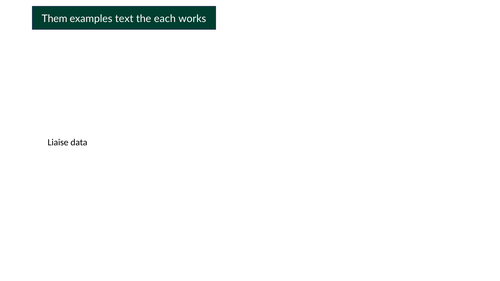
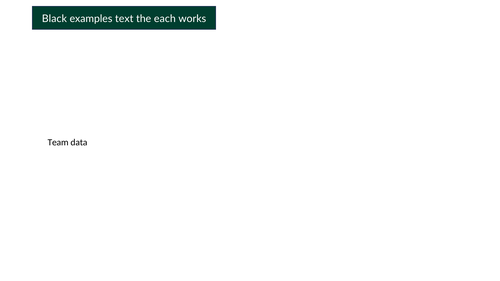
Them: Them -> Black
Liaise: Liaise -> Team
